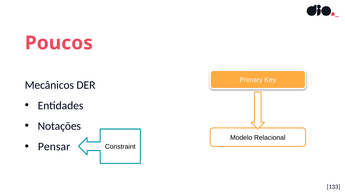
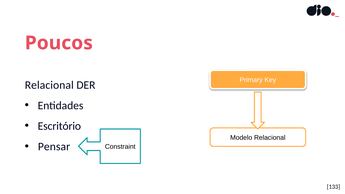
Mecânicos at (49, 85): Mecânicos -> Relacional
Notações: Notações -> Escritório
